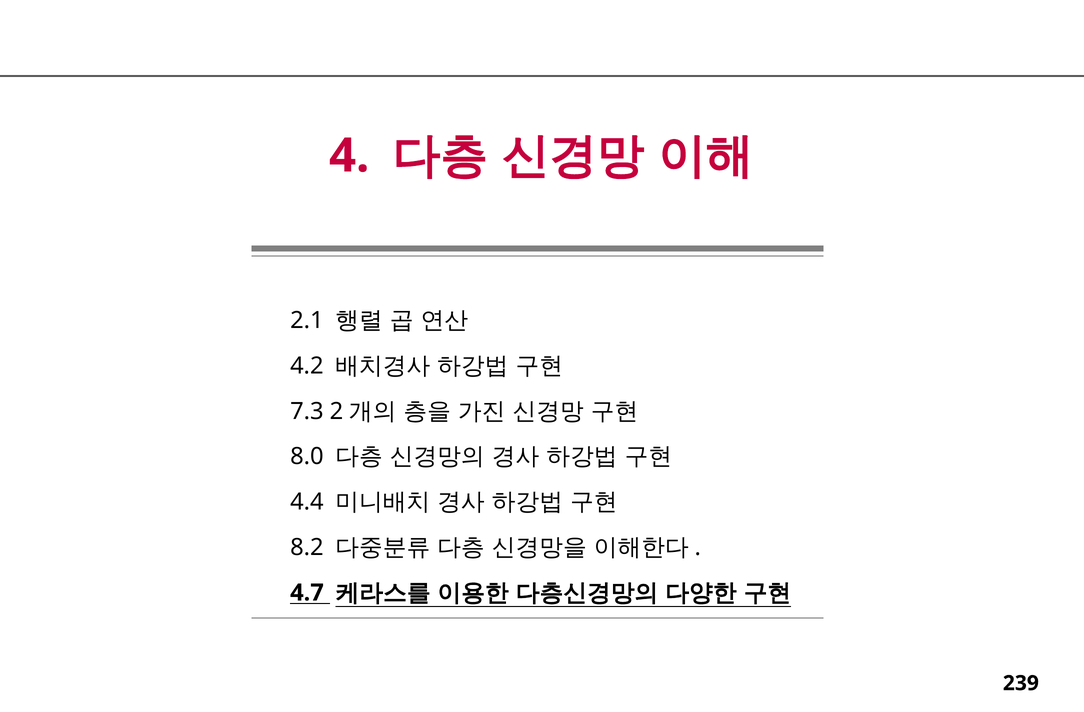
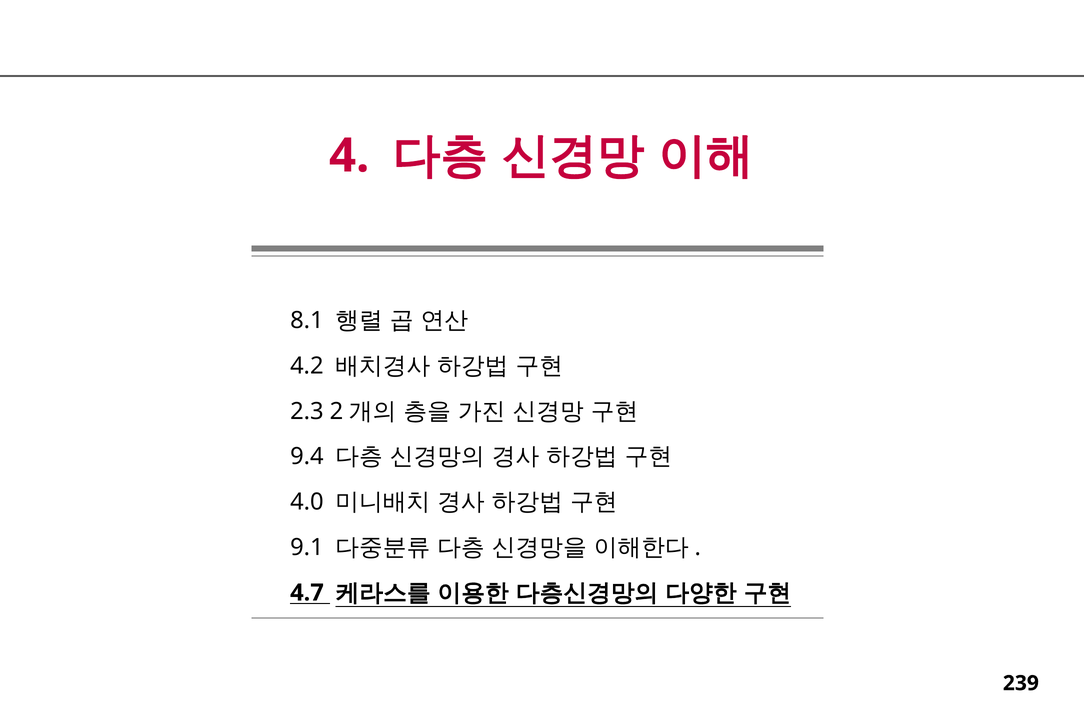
2.1: 2.1 -> 8.1
7.3: 7.3 -> 2.3
8.0: 8.0 -> 9.4
4.4: 4.4 -> 4.0
8.2: 8.2 -> 9.1
